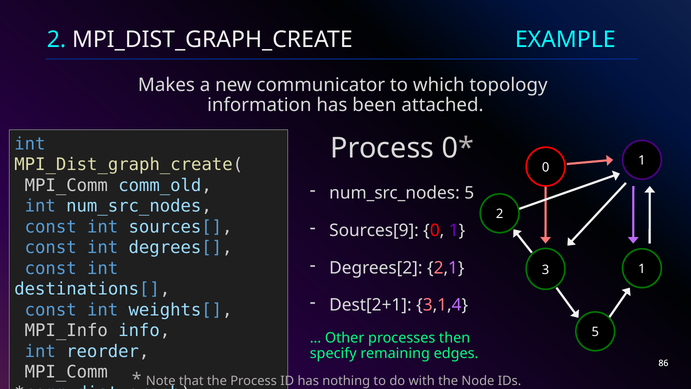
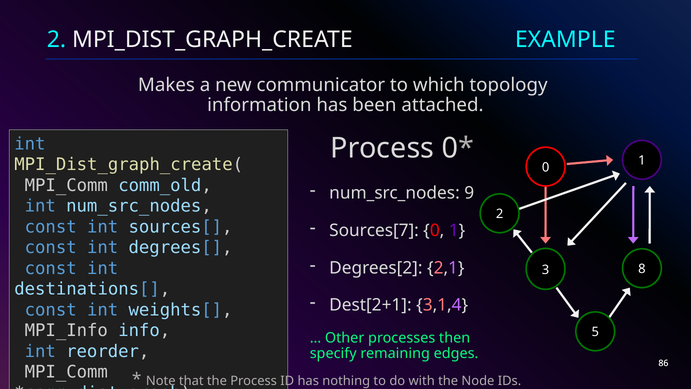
num_src_nodes 5: 5 -> 9
Sources[9: Sources[9 -> Sources[7
3 1: 1 -> 8
